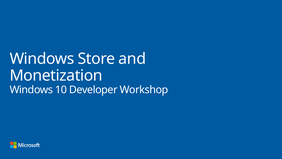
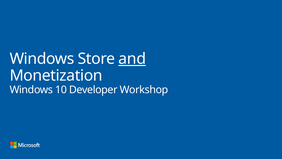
and underline: none -> present
